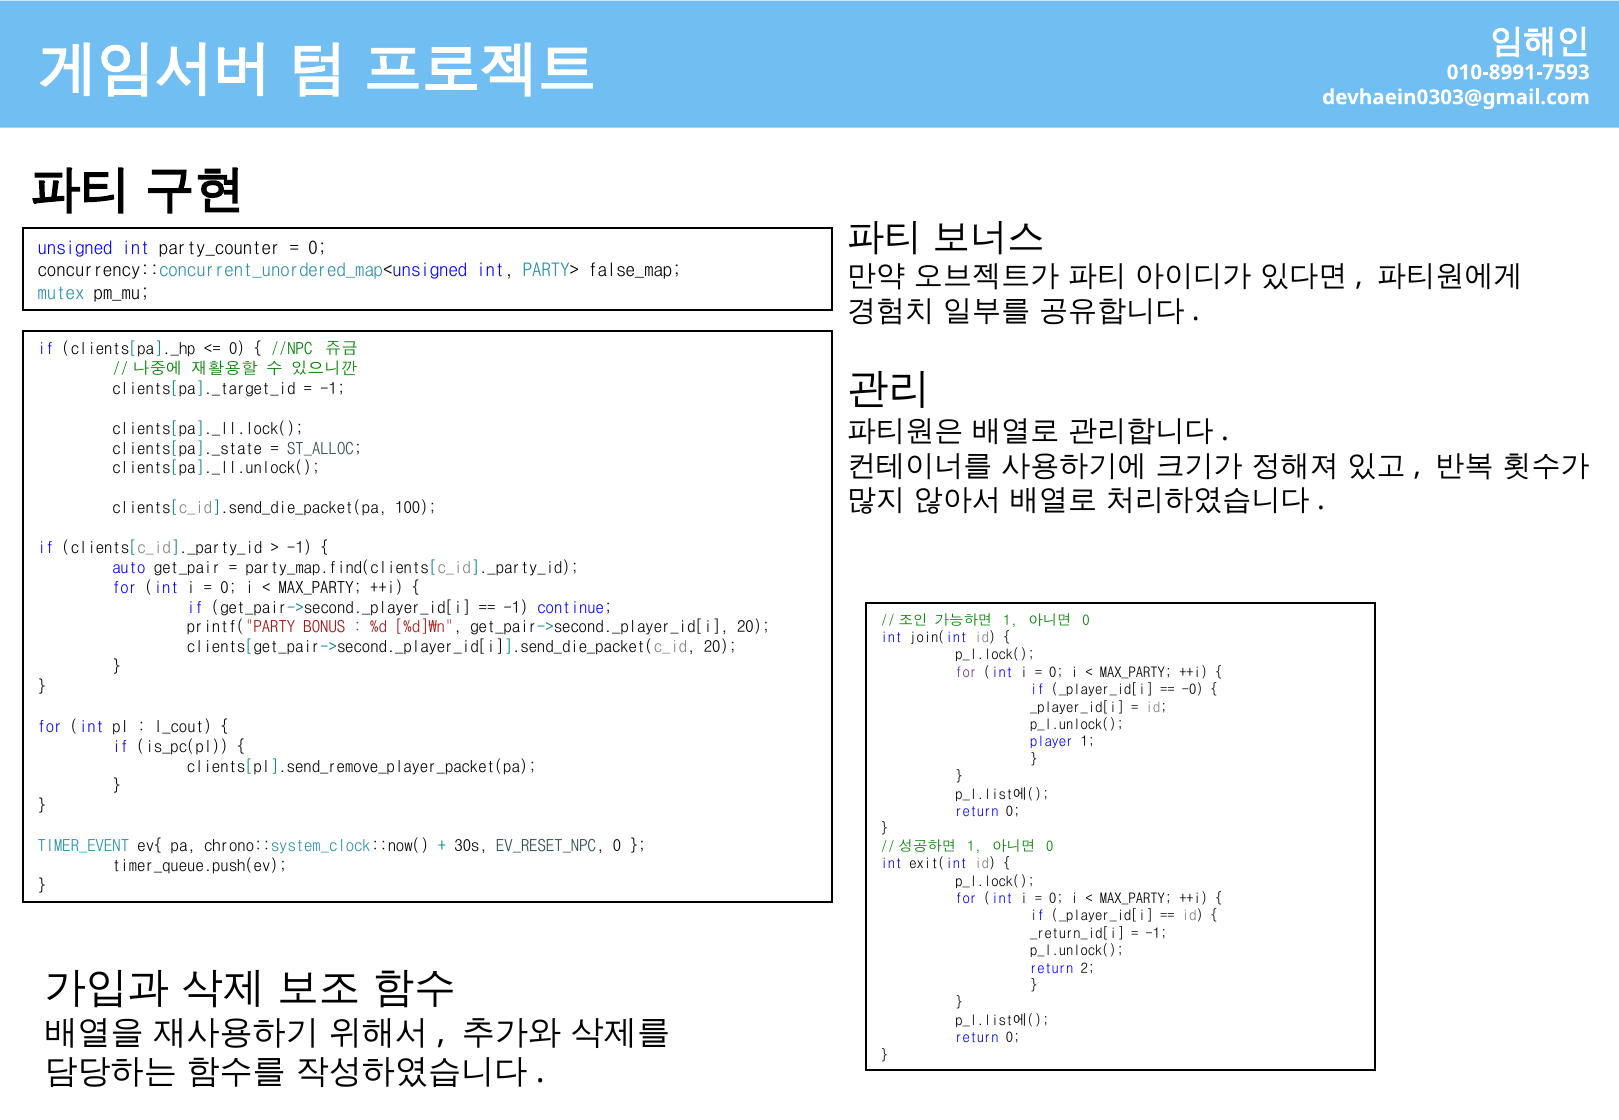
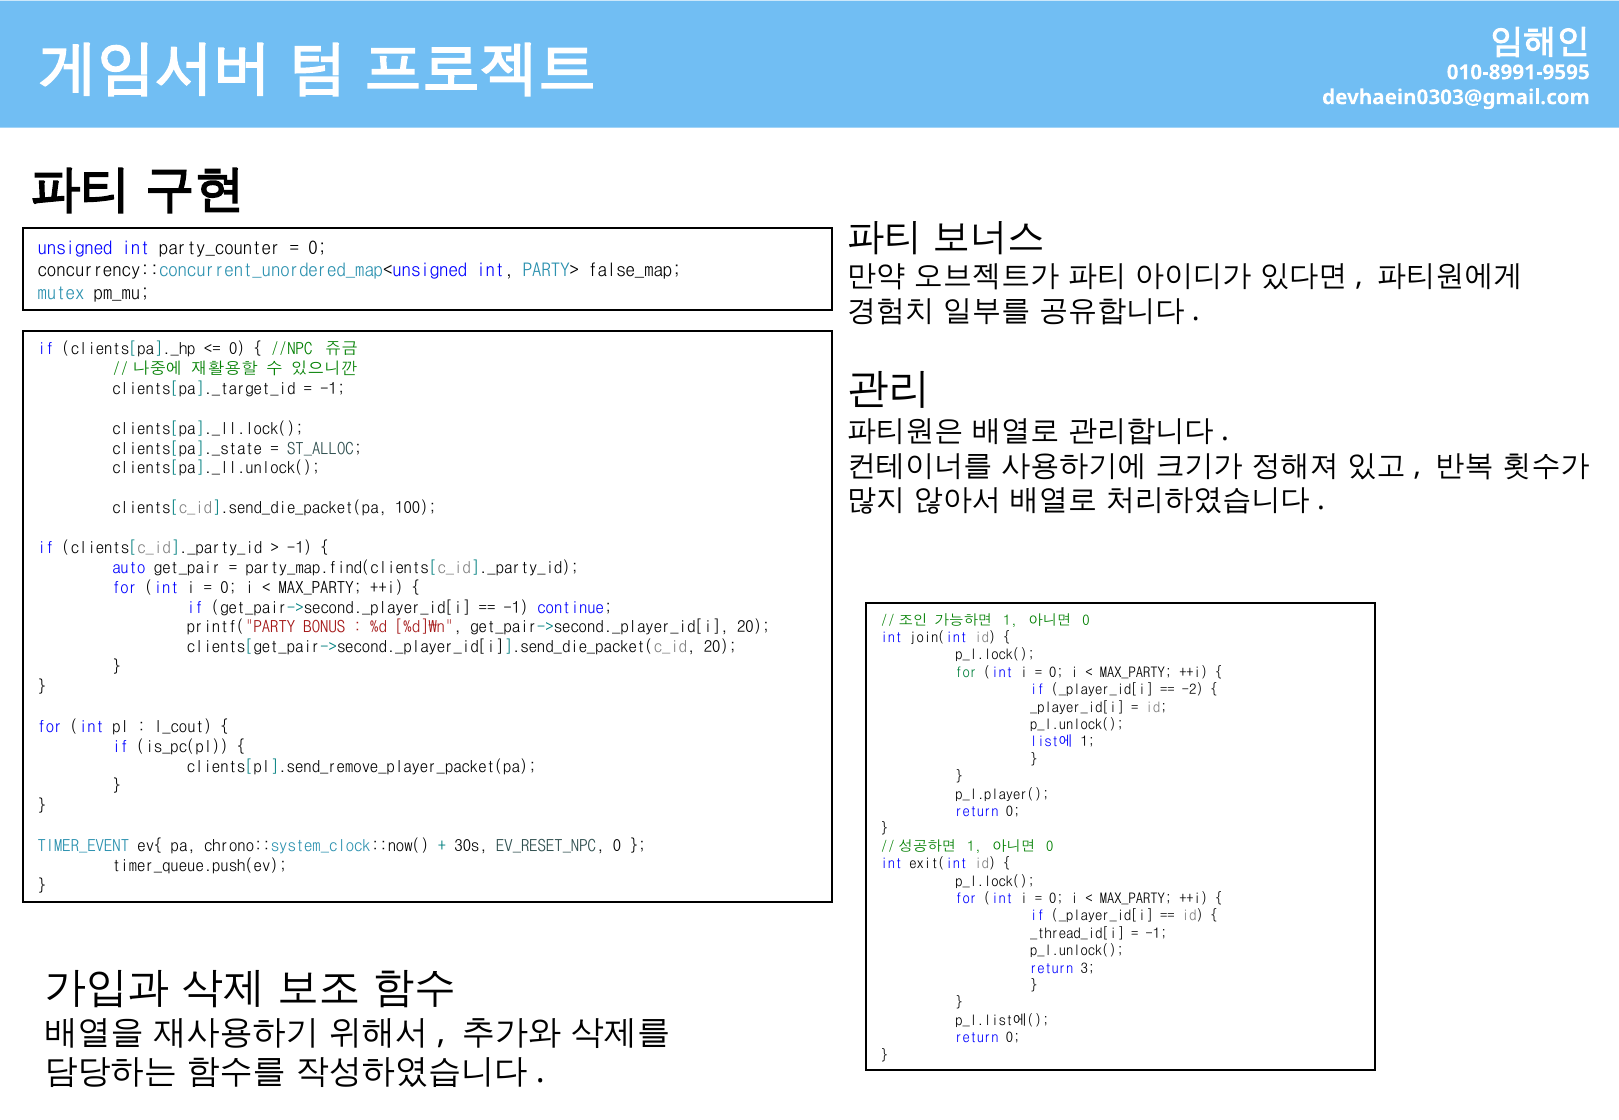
010-8991-7593: 010-8991-7593 -> 010-8991-9595
for at (966, 673) colour: purple -> green
-0: -0 -> -2
player: player -> list에
p_l.list에( at (1002, 795): p_l.list에( -> p_l.player(
_return_id[i: _return_id[i -> _thread_id[i
2: 2 -> 3
